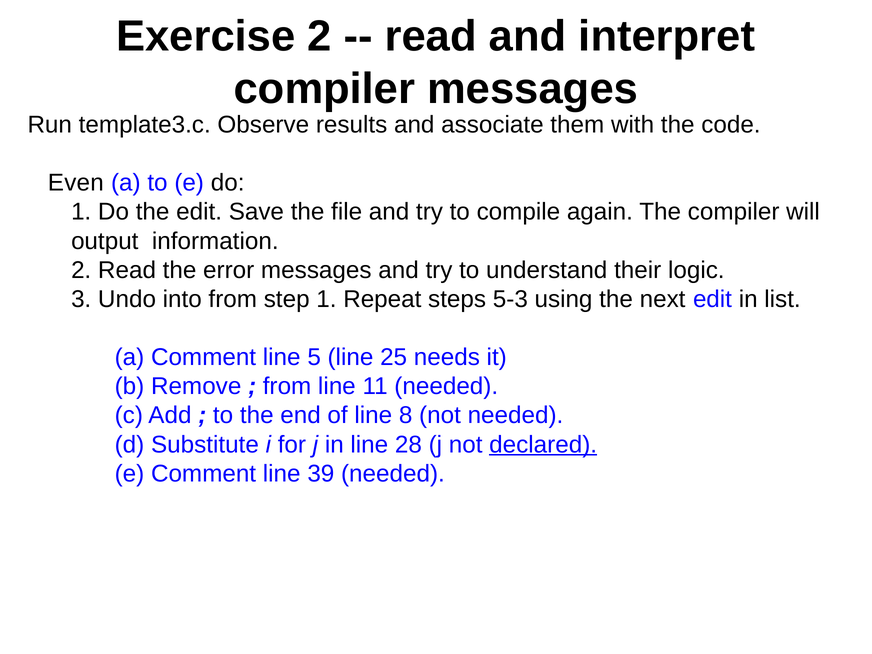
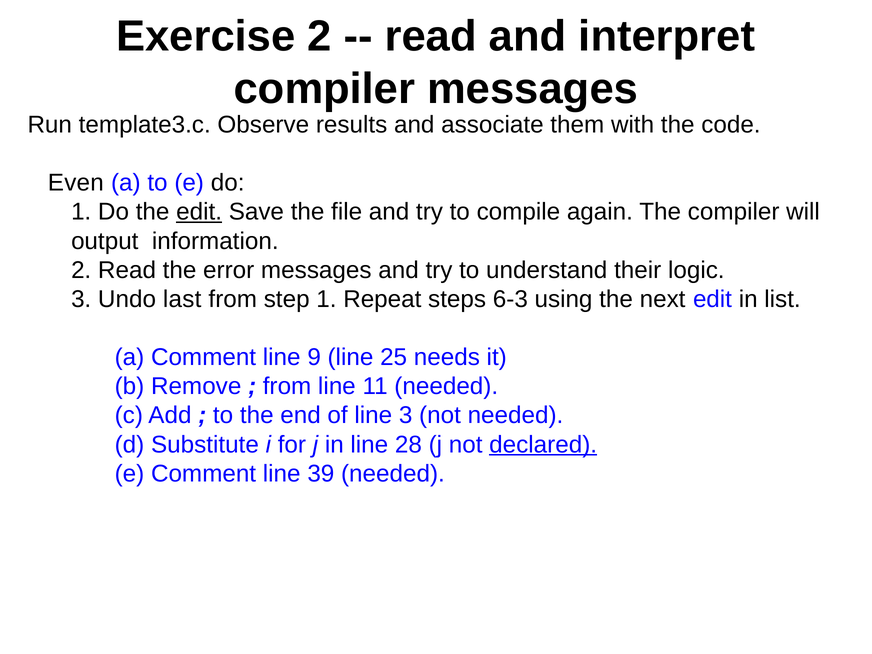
edit at (199, 212) underline: none -> present
into: into -> last
5-3: 5-3 -> 6-3
5: 5 -> 9
line 8: 8 -> 3
